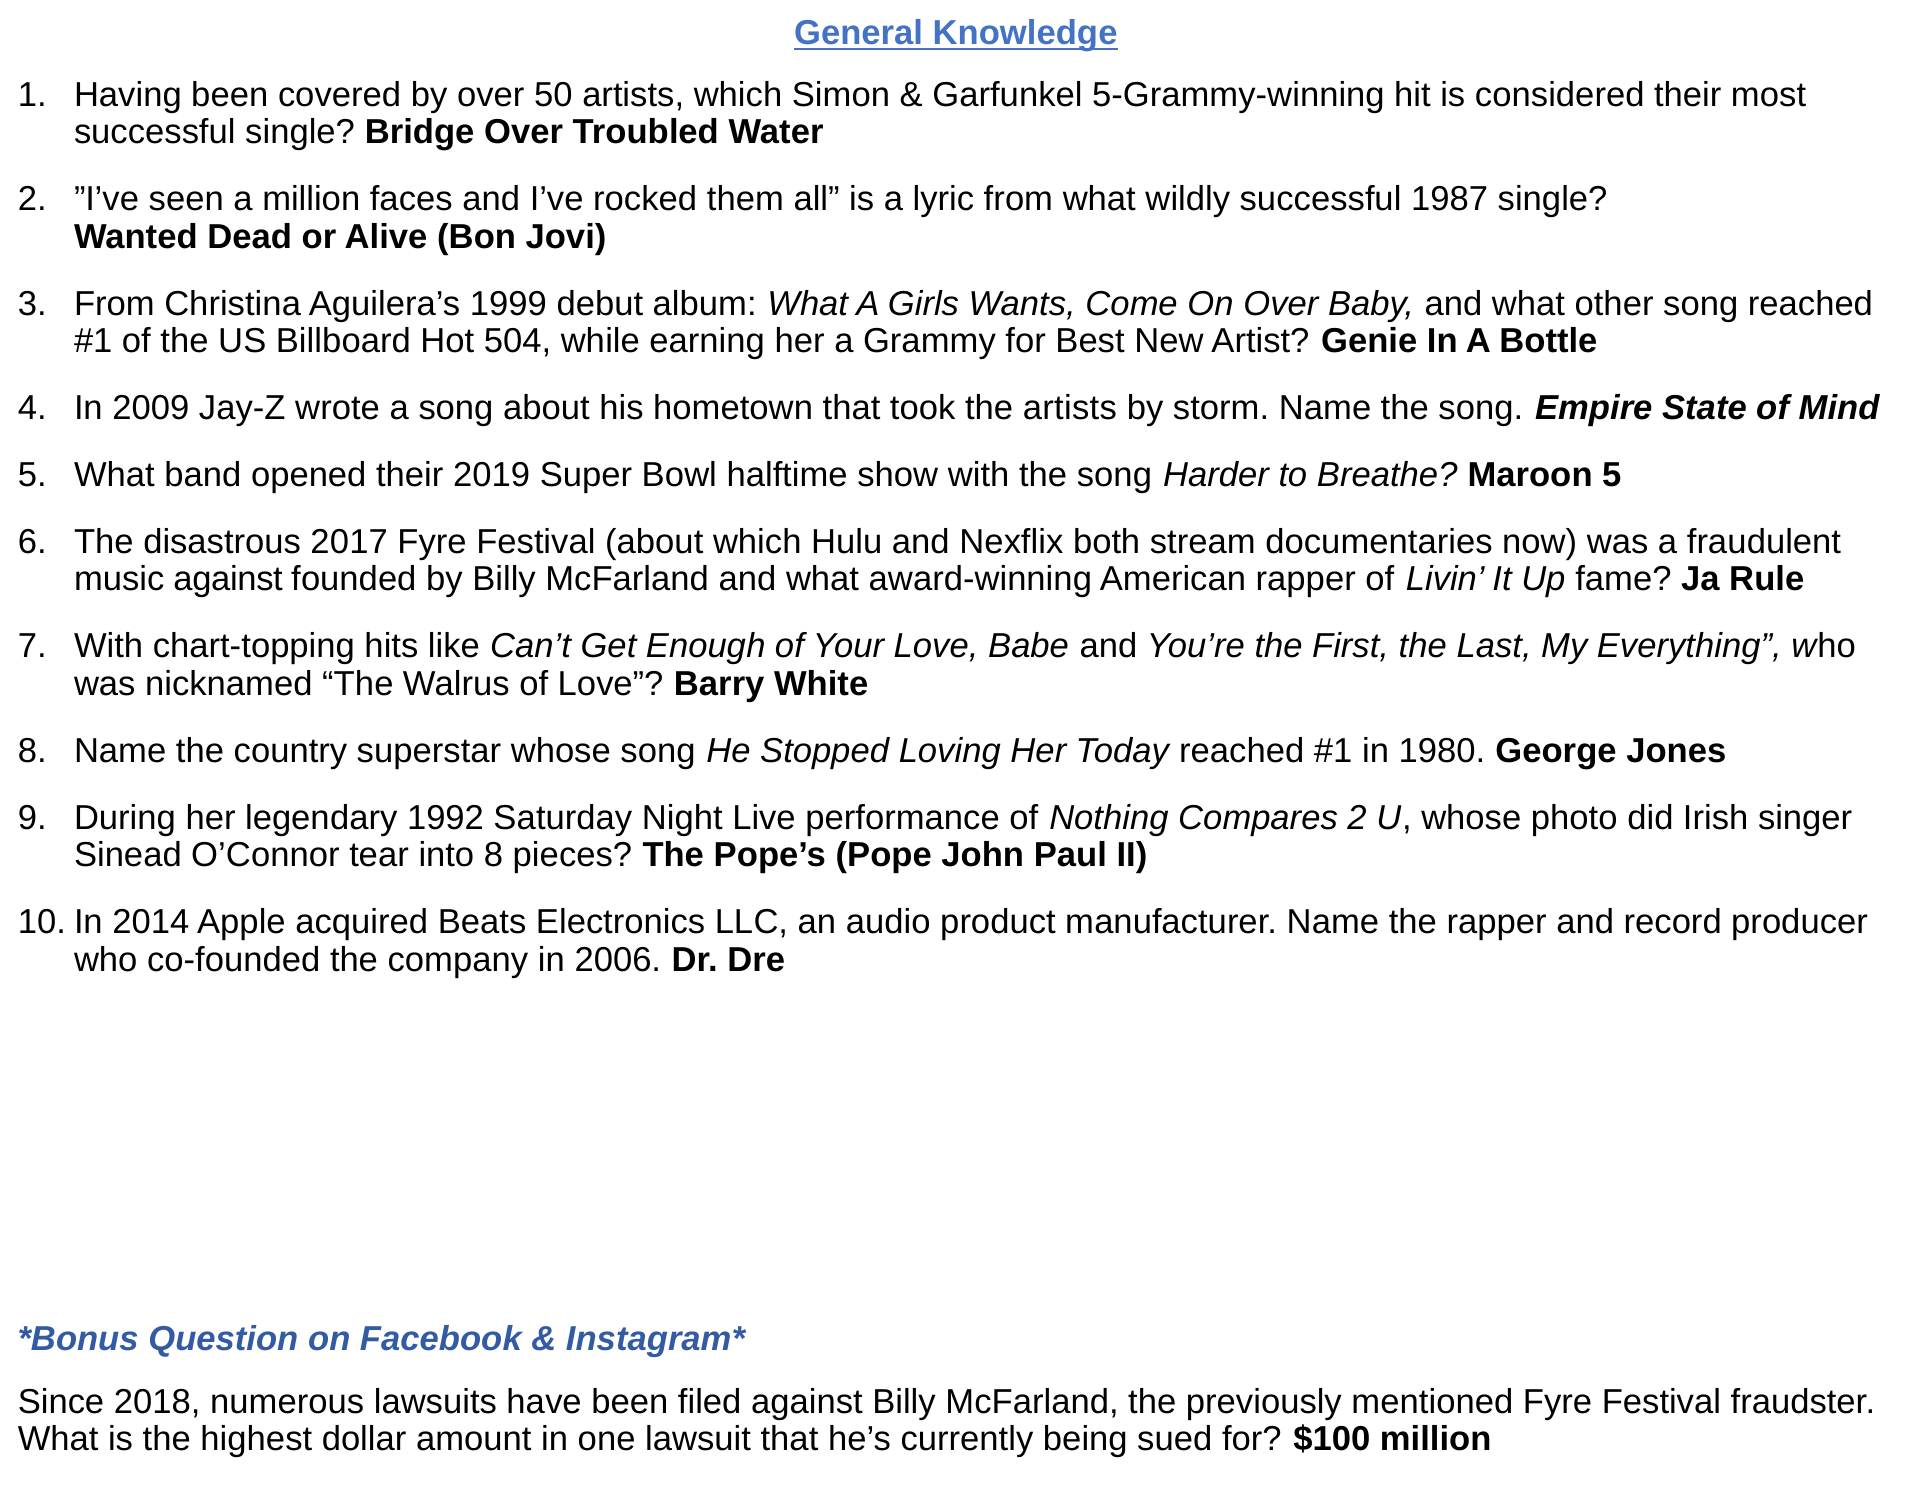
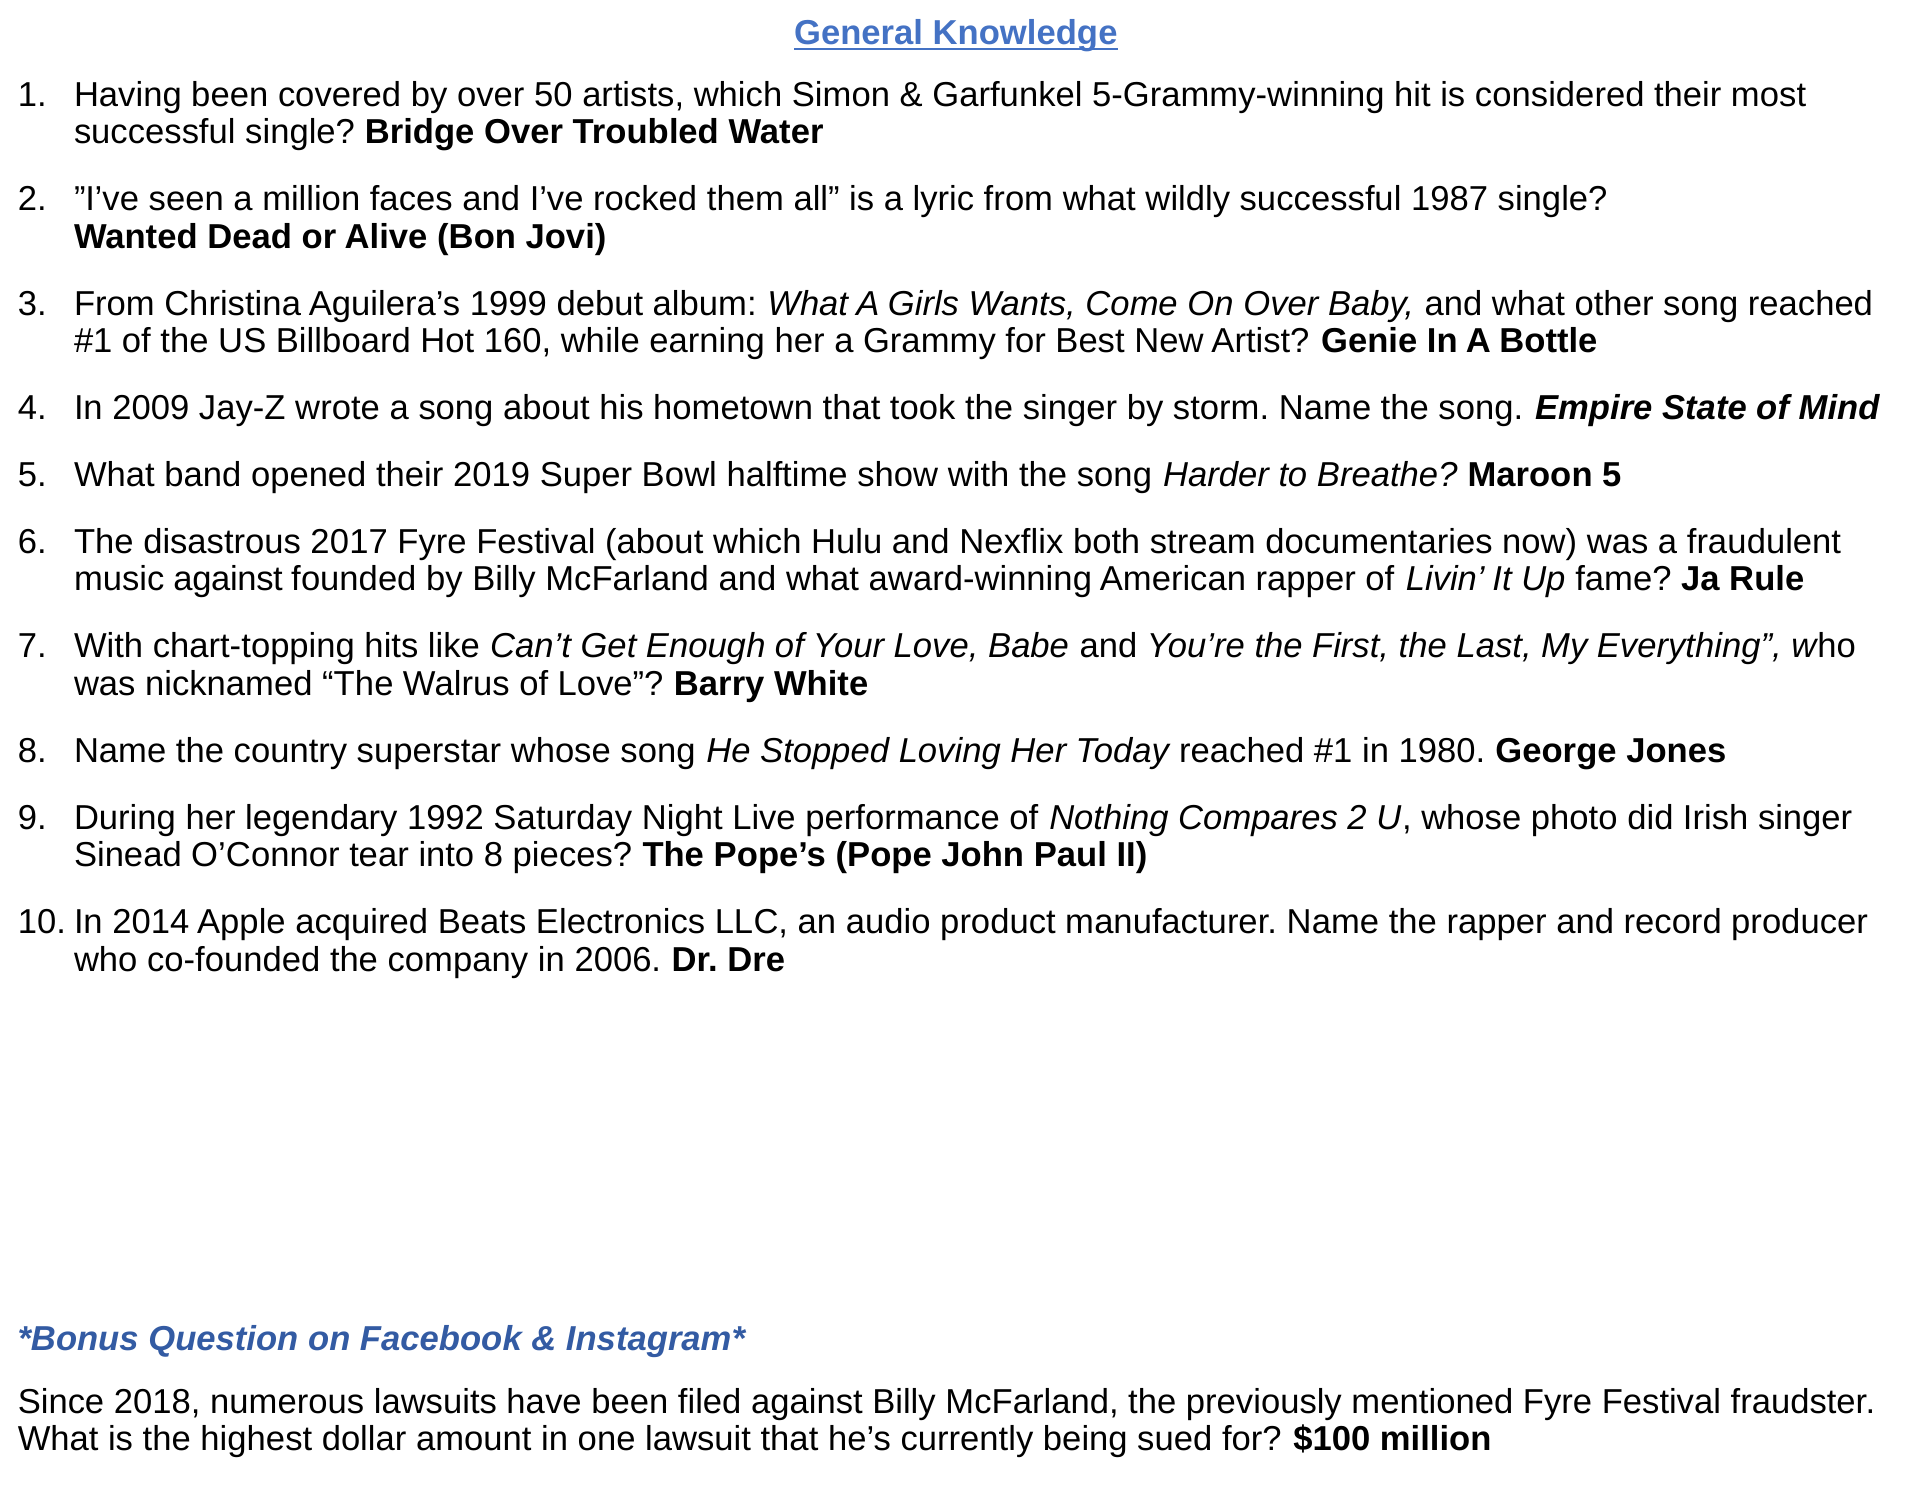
504: 504 -> 160
the artists: artists -> singer
